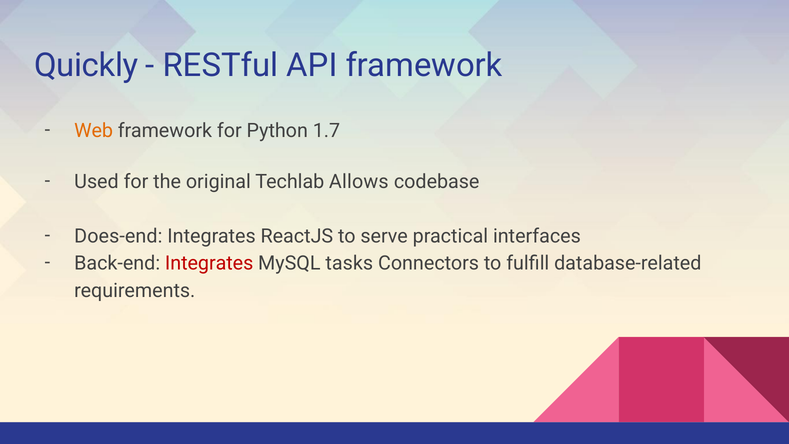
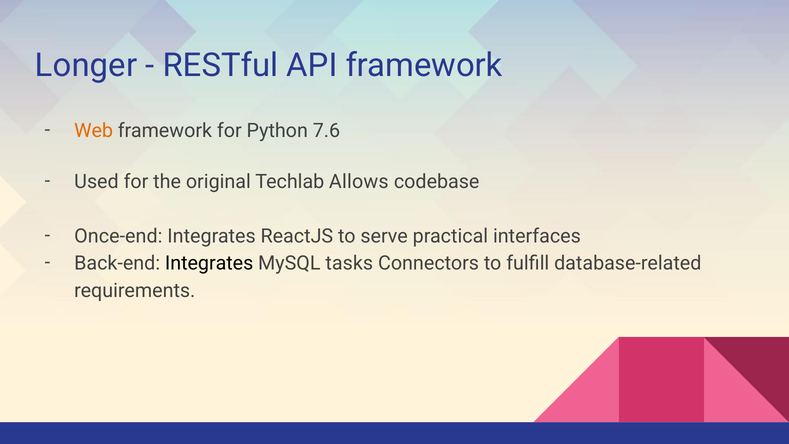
Quickly: Quickly -> Longer
1.7: 1.7 -> 7.6
Does-end: Does-end -> Once-end
Integrates at (209, 263) colour: red -> black
